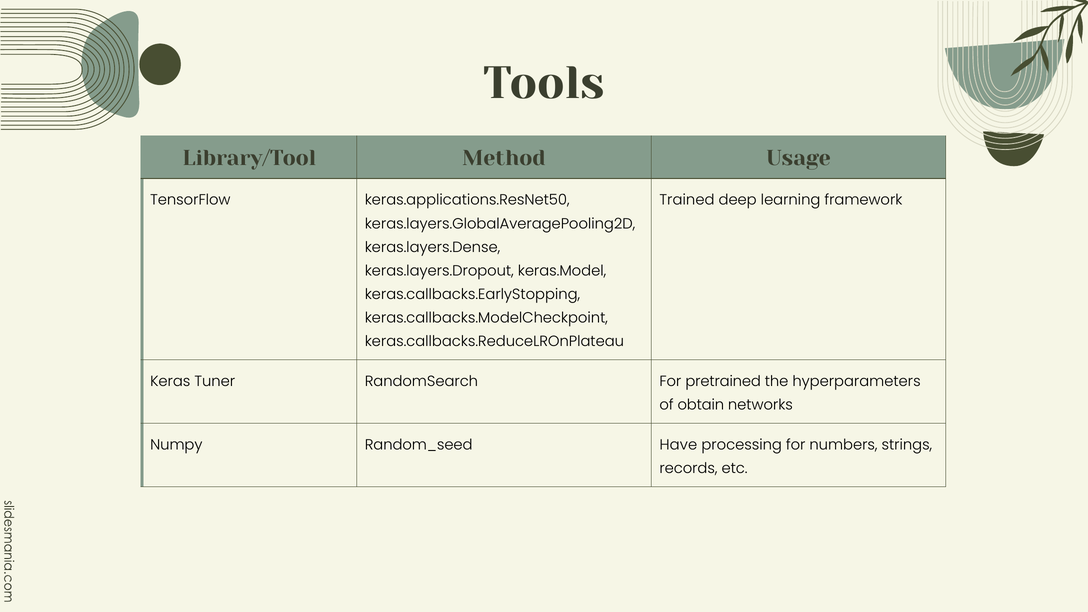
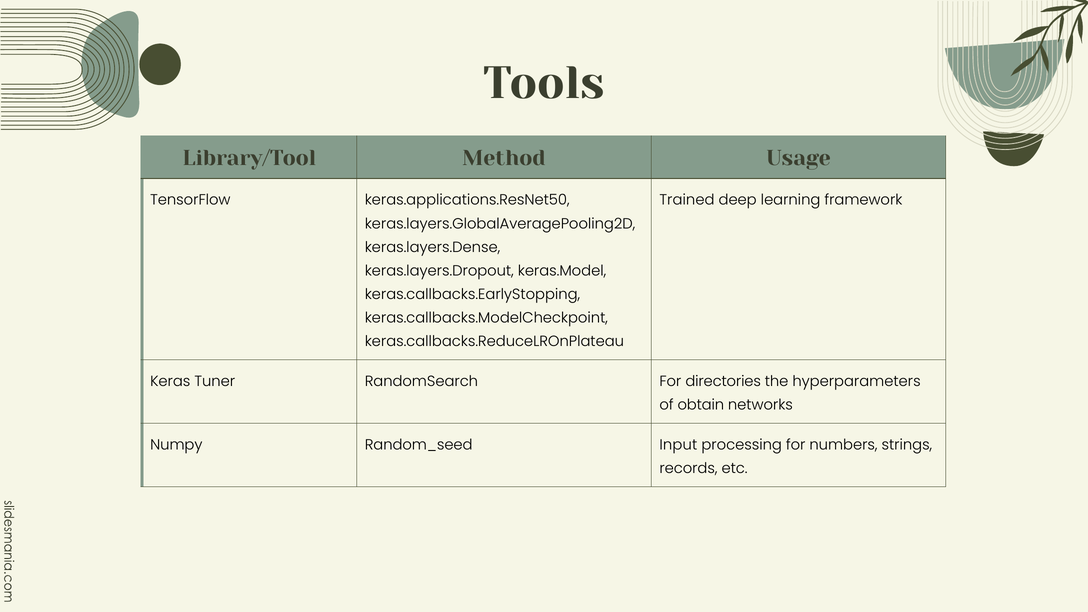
pretrained: pretrained -> directories
Have: Have -> Input
